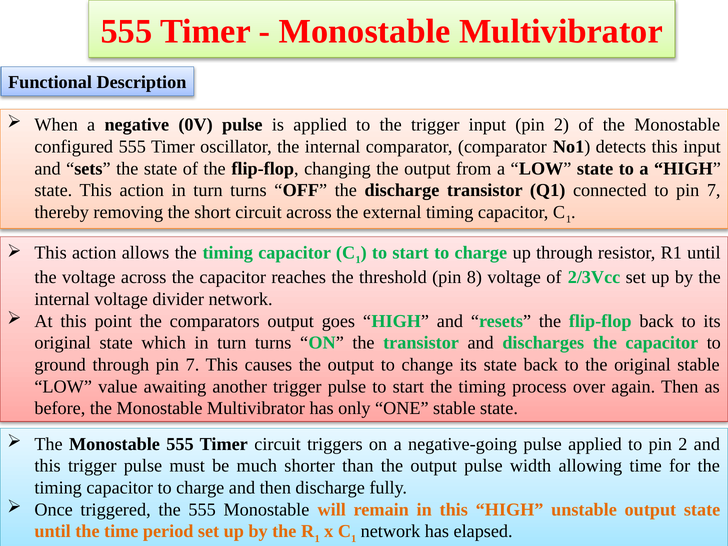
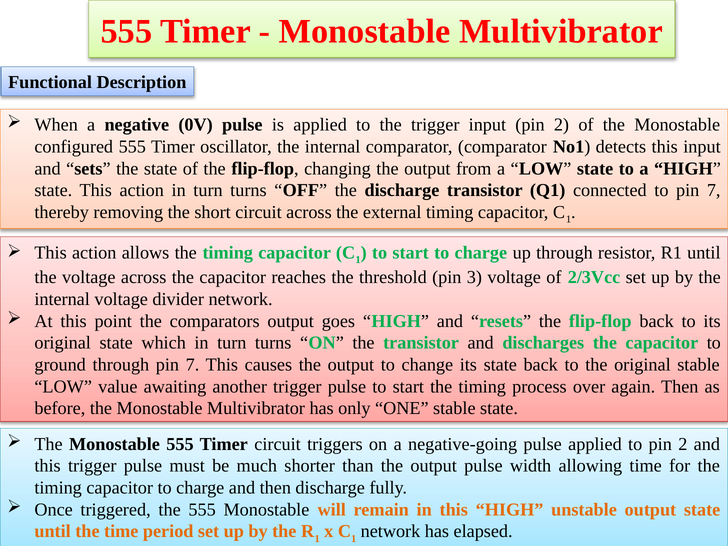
8: 8 -> 3
